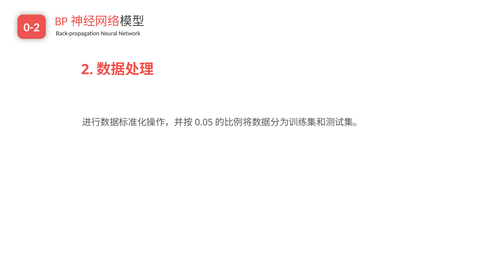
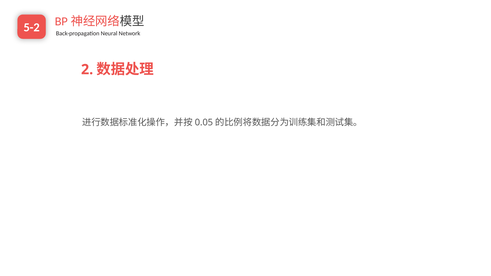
0-2: 0-2 -> 5-2
